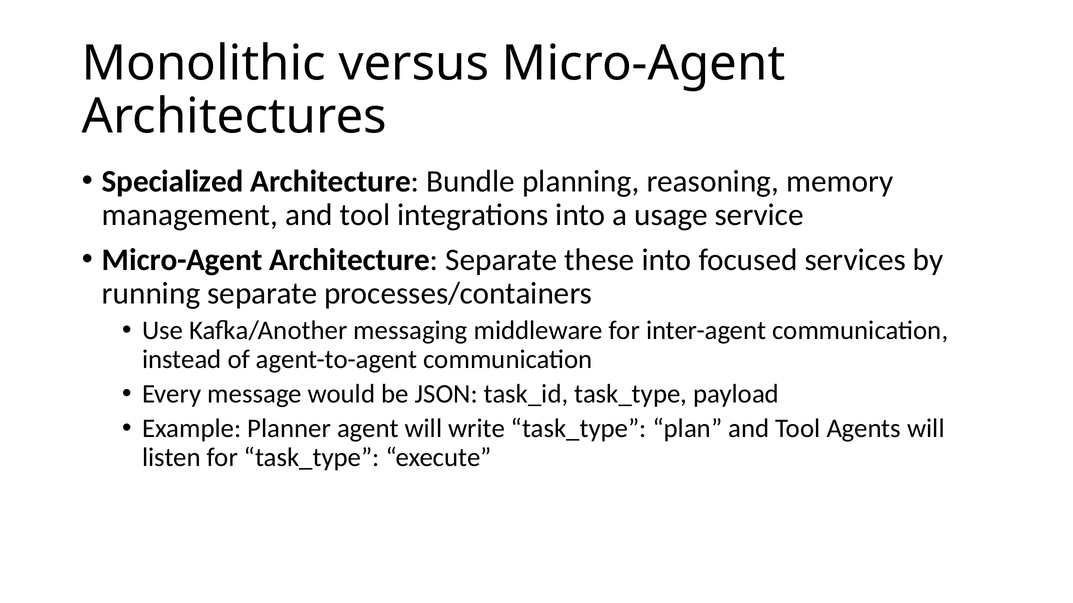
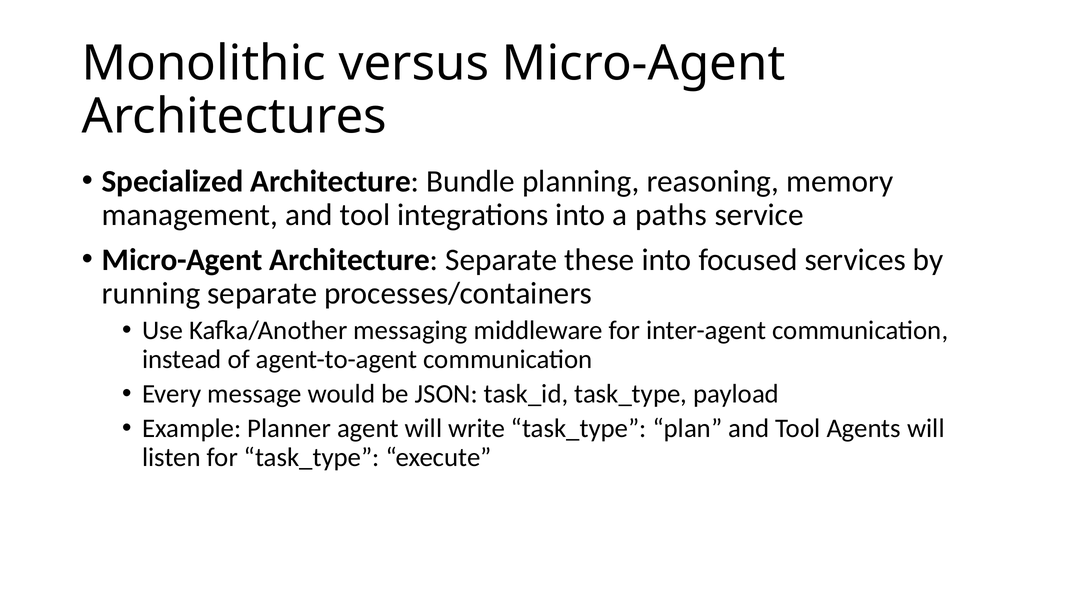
usage: usage -> paths
